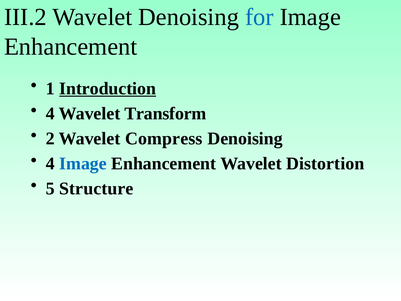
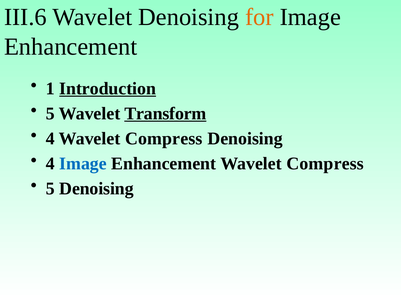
III.2: III.2 -> III.6
for colour: blue -> orange
4 at (50, 113): 4 -> 5
Transform underline: none -> present
2 at (50, 138): 2 -> 4
Enhancement Wavelet Distortion: Distortion -> Compress
5 Structure: Structure -> Denoising
